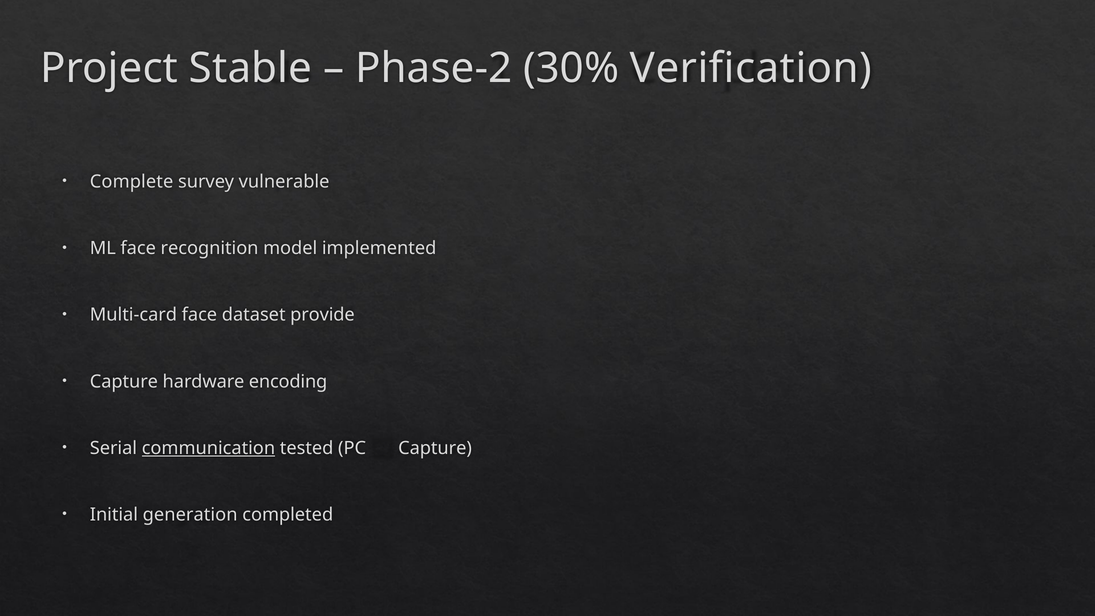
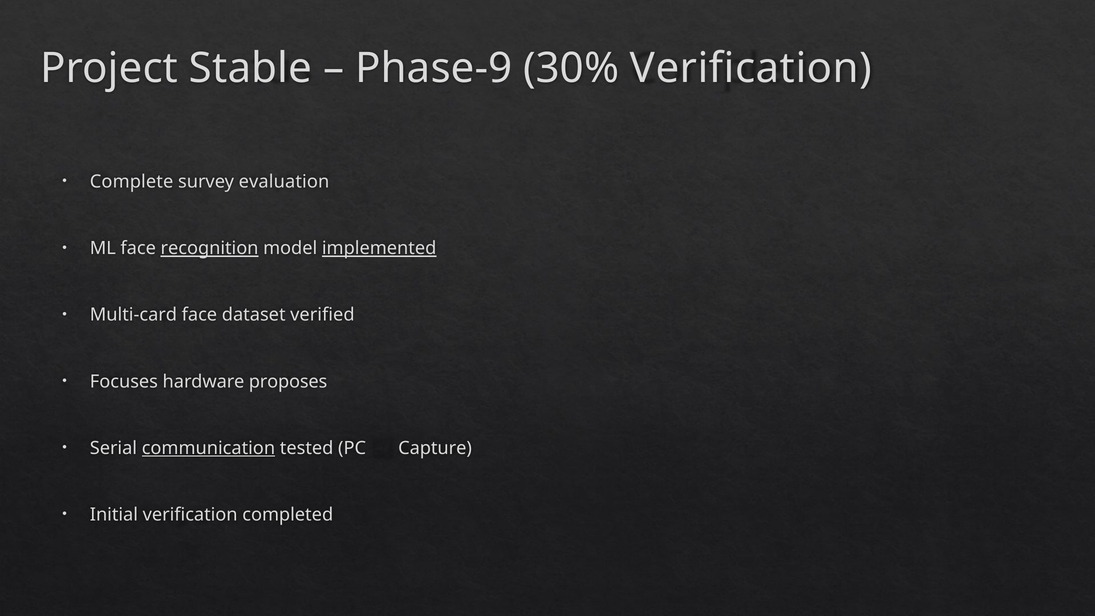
Phase-2: Phase-2 -> Phase-9
vulnerable: vulnerable -> evaluation
recognition underline: none -> present
implemented underline: none -> present
provide: provide -> verified
Capture at (124, 382): Capture -> Focuses
encoding: encoding -> proposes
Initial generation: generation -> verification
